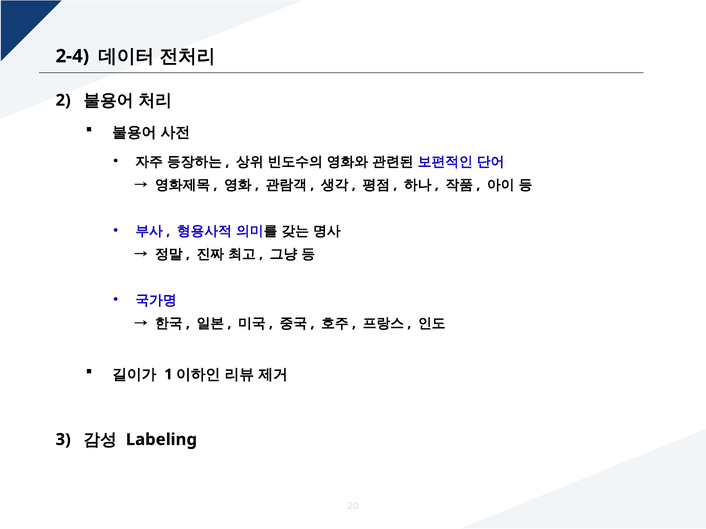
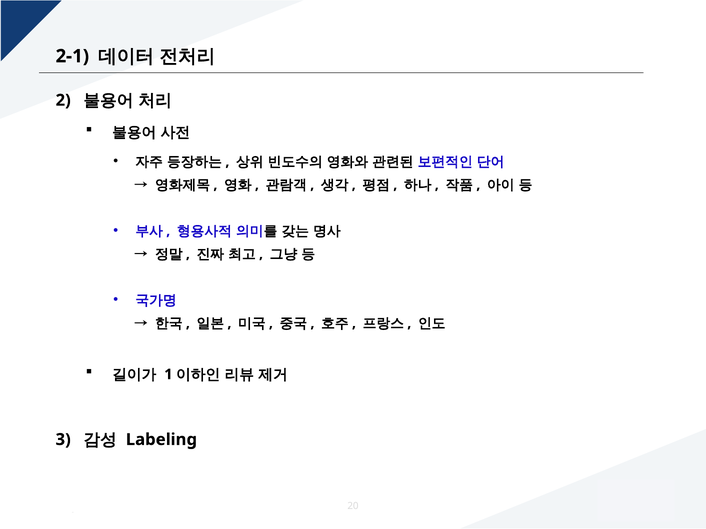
2-4: 2-4 -> 2-1
